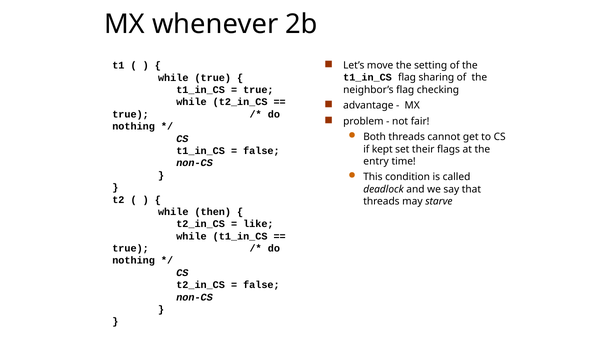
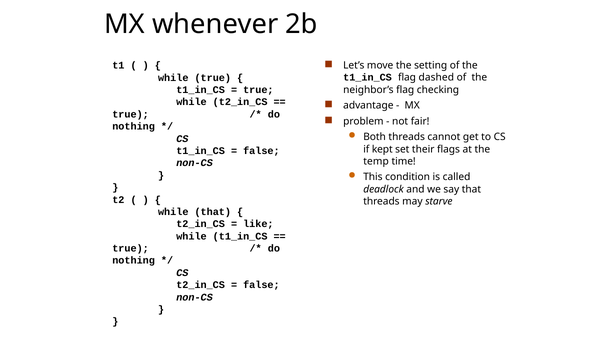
sharing: sharing -> dashed
entry: entry -> temp
while then: then -> that
